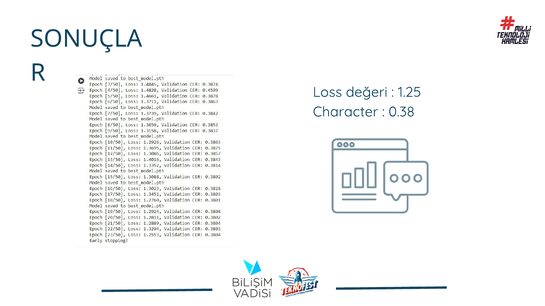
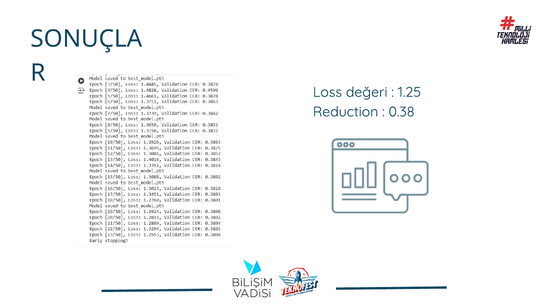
Character: Character -> Reduction
